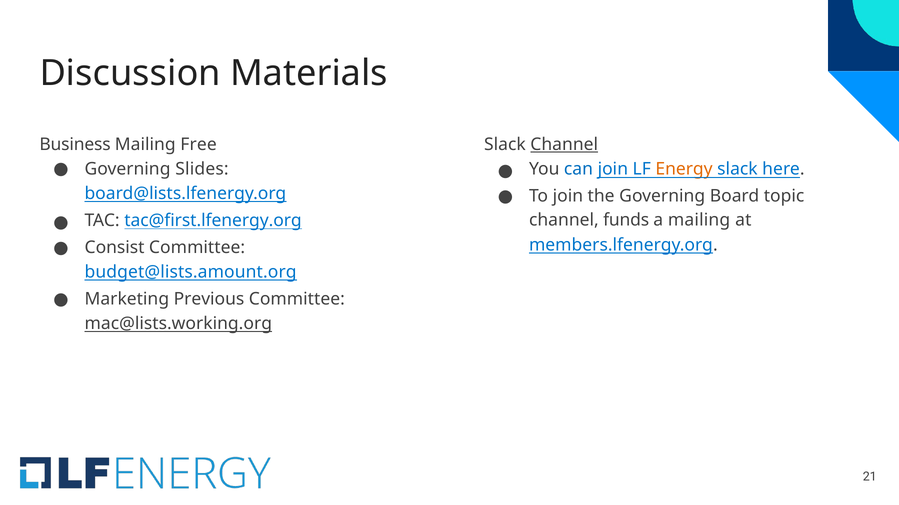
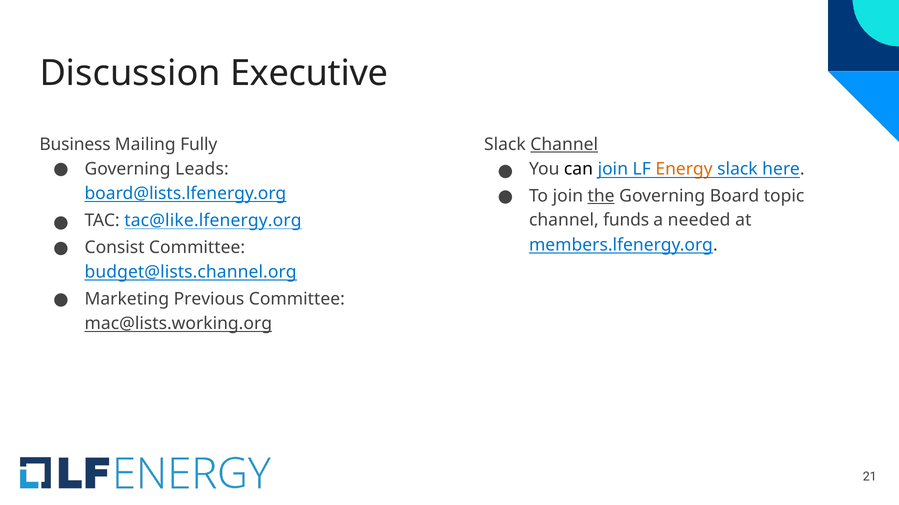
Materials: Materials -> Executive
Free: Free -> Fully
Slides: Slides -> Leads
can colour: blue -> black
the underline: none -> present
tac@first.lfenergy.org: tac@first.lfenergy.org -> tac@like.lfenergy.org
a mailing: mailing -> needed
budget@lists.amount.org: budget@lists.amount.org -> budget@lists.channel.org
